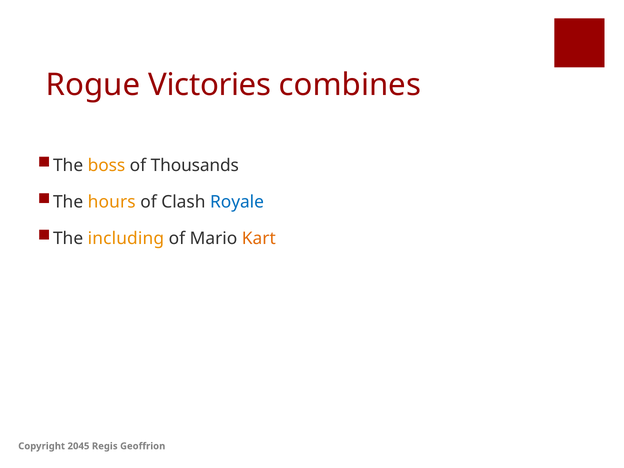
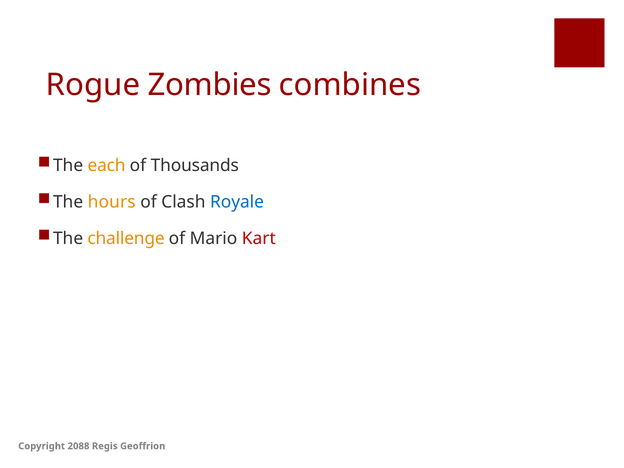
Victories: Victories -> Zombies
boss: boss -> each
including: including -> challenge
Kart colour: orange -> red
2045: 2045 -> 2088
